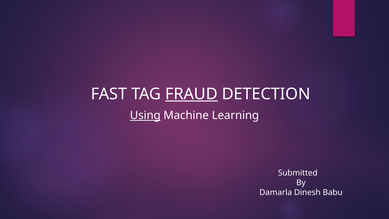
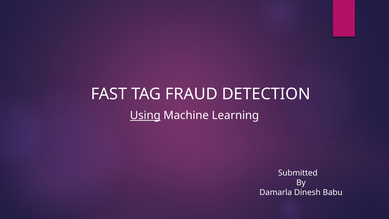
FRAUD underline: present -> none
